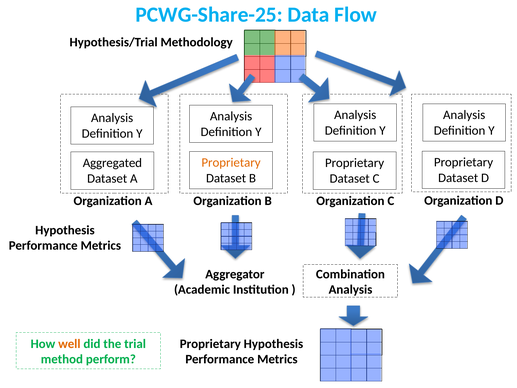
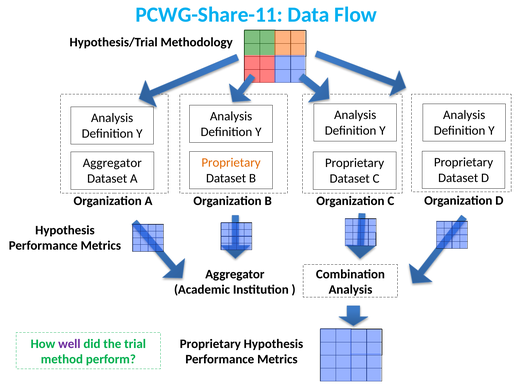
PCWG-Share-25: PCWG-Share-25 -> PCWG-Share-11
Aggregated at (112, 163): Aggregated -> Aggregator
well colour: orange -> purple
